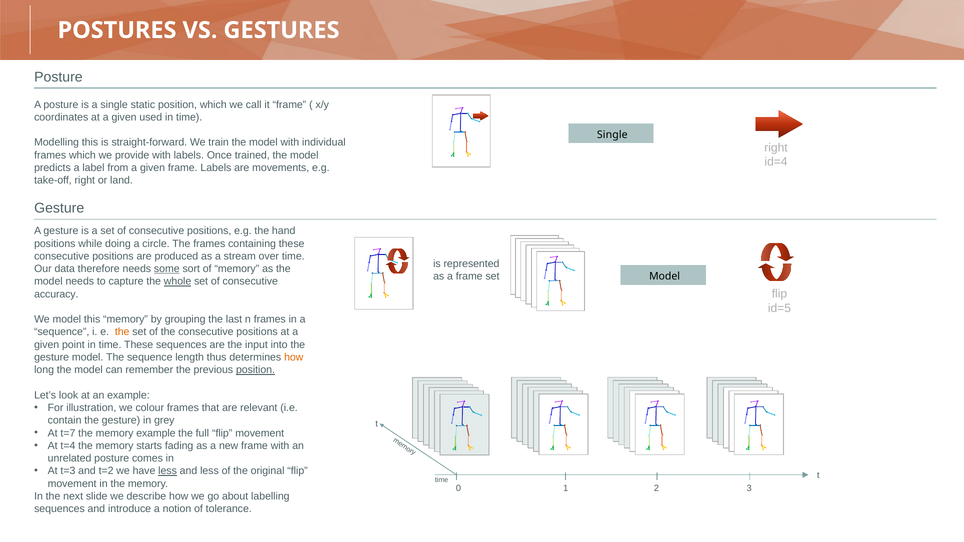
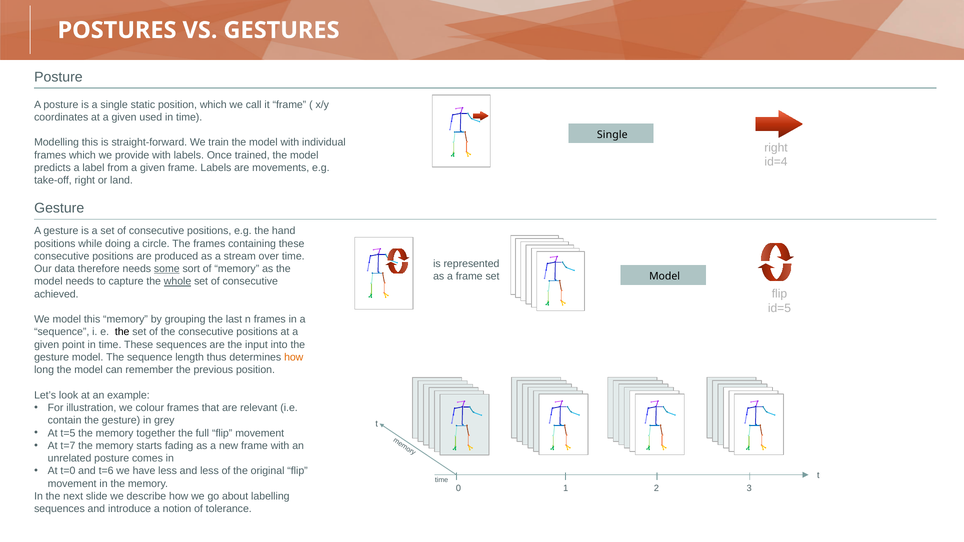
accuracy: accuracy -> achieved
the at (122, 332) colour: orange -> black
position at (255, 370) underline: present -> none
t=7: t=7 -> t=5
memory example: example -> together
t=4: t=4 -> t=7
t=3: t=3 -> t=0
t=2: t=2 -> t=6
less at (168, 471) underline: present -> none
